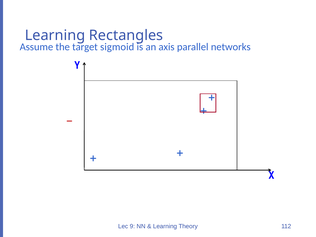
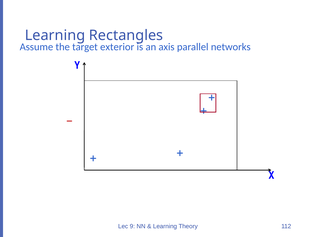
sigmoid: sigmoid -> exterior
